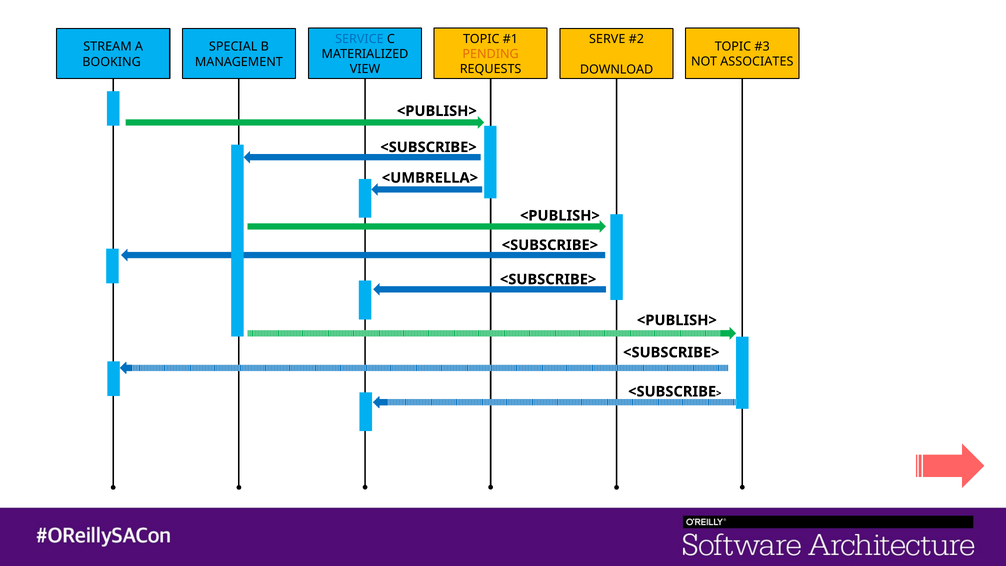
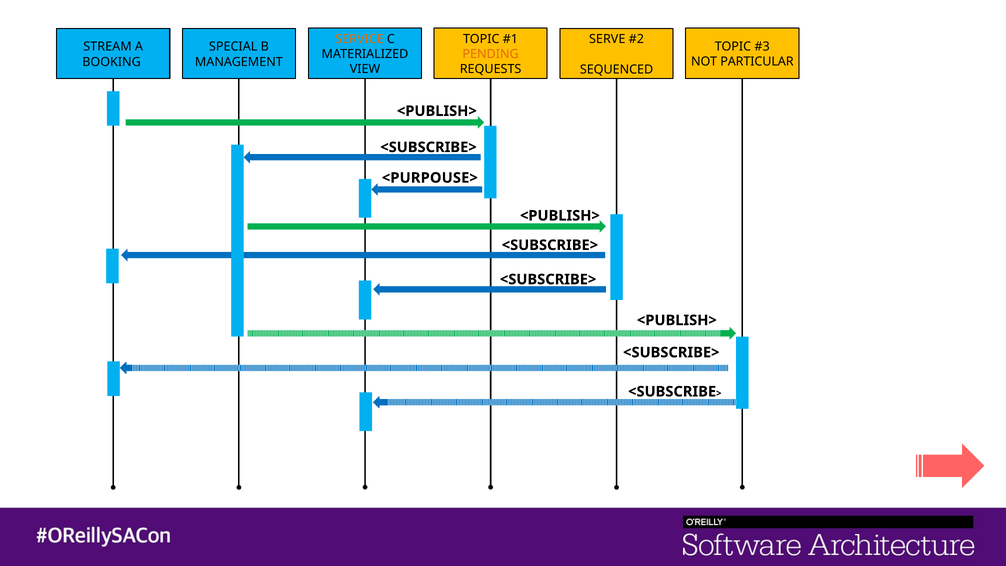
SERVICE colour: blue -> orange
ASSOCIATES: ASSOCIATES -> PARTICULAR
DOWNLOAD: DOWNLOAD -> SEQUENCED
<UMBRELLA>: <UMBRELLA> -> <PURPOUSE>
